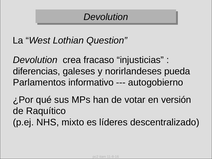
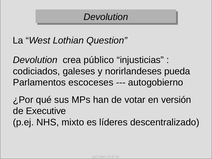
fracaso: fracaso -> público
diferencias: diferencias -> codiciados
informativo: informativo -> escoceses
Raquítico: Raquítico -> Executive
